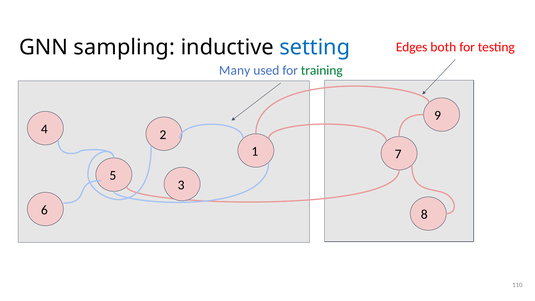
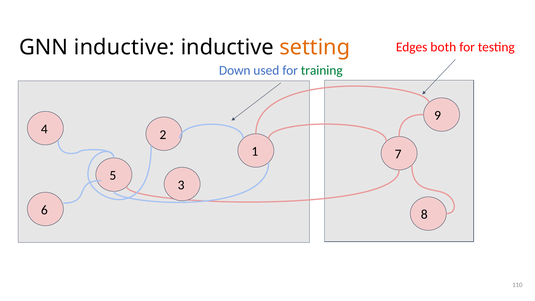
GNN sampling: sampling -> inductive
setting colour: blue -> orange
Many: Many -> Down
